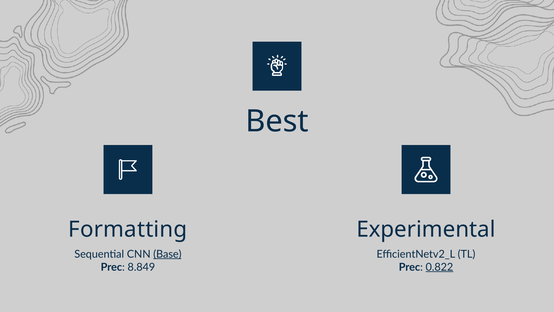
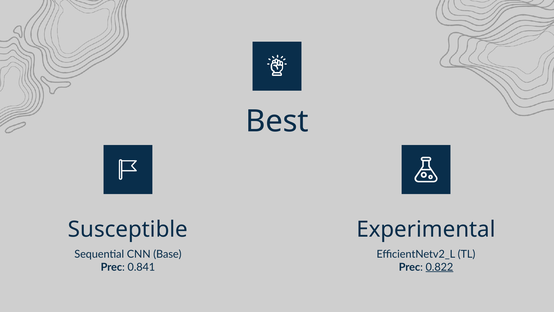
Formatting: Formatting -> Susceptible
Base underline: present -> none
8.849: 8.849 -> 0.841
